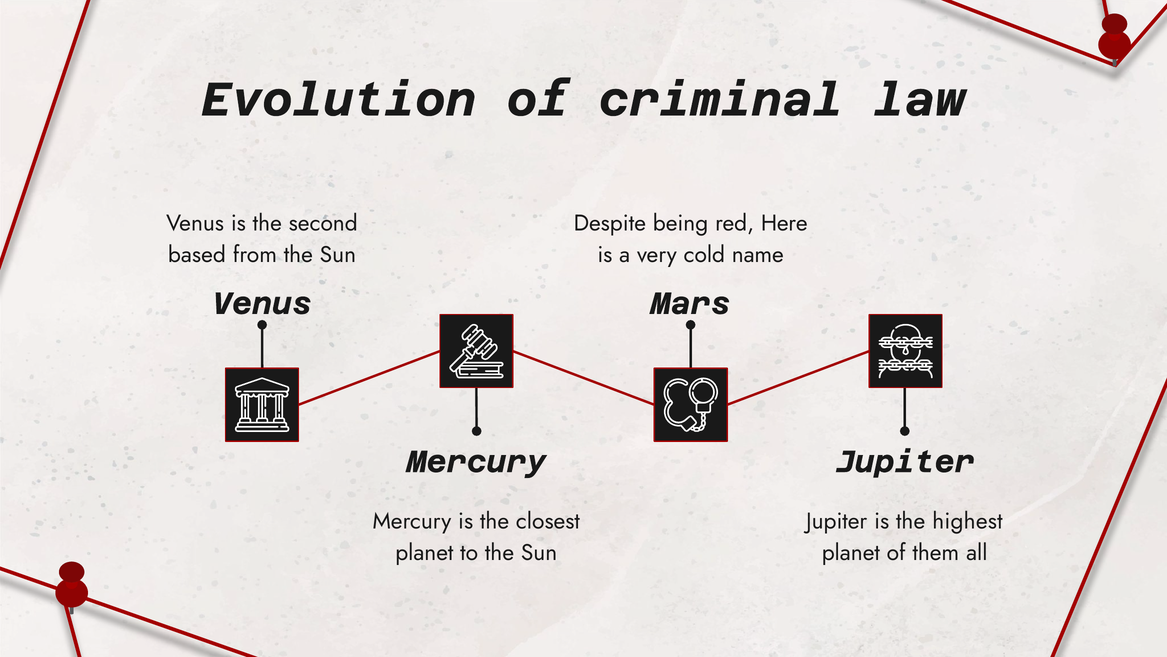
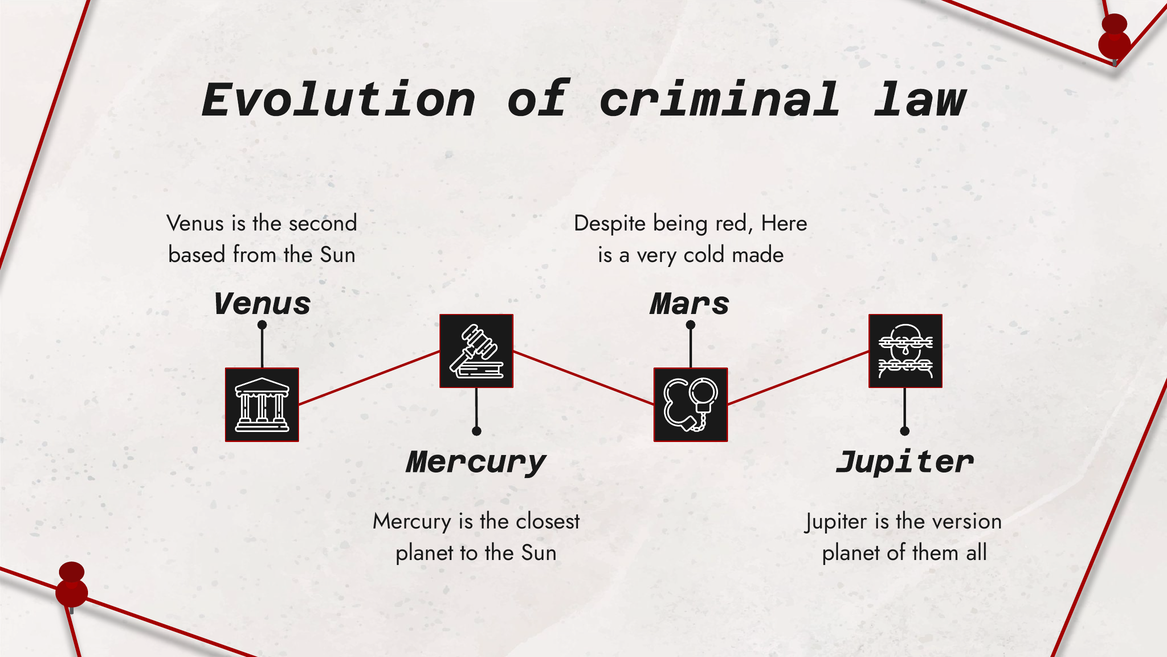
name: name -> made
highest: highest -> version
